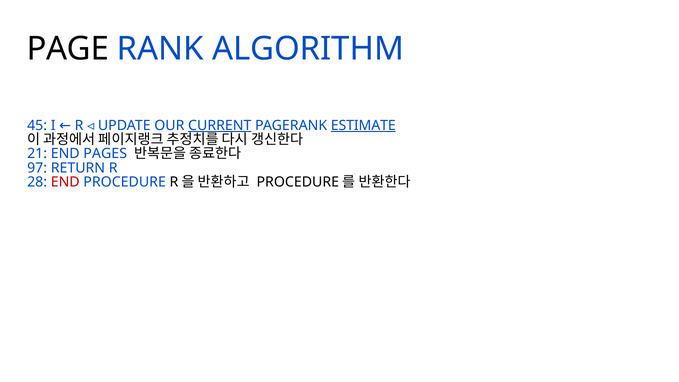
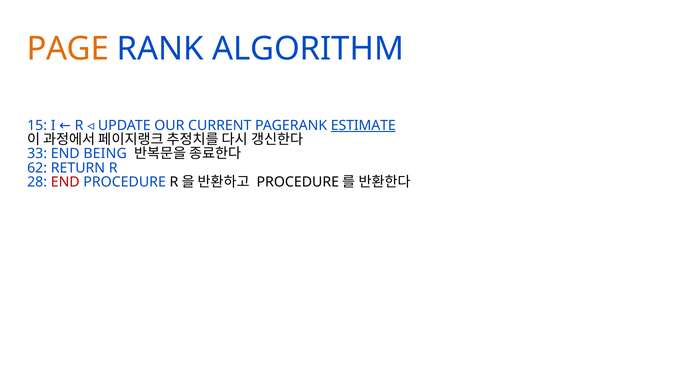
PAGE colour: black -> orange
45: 45 -> 15
CURRENT underline: present -> none
21: 21 -> 33
PAGES: PAGES -> BEING
97: 97 -> 62
